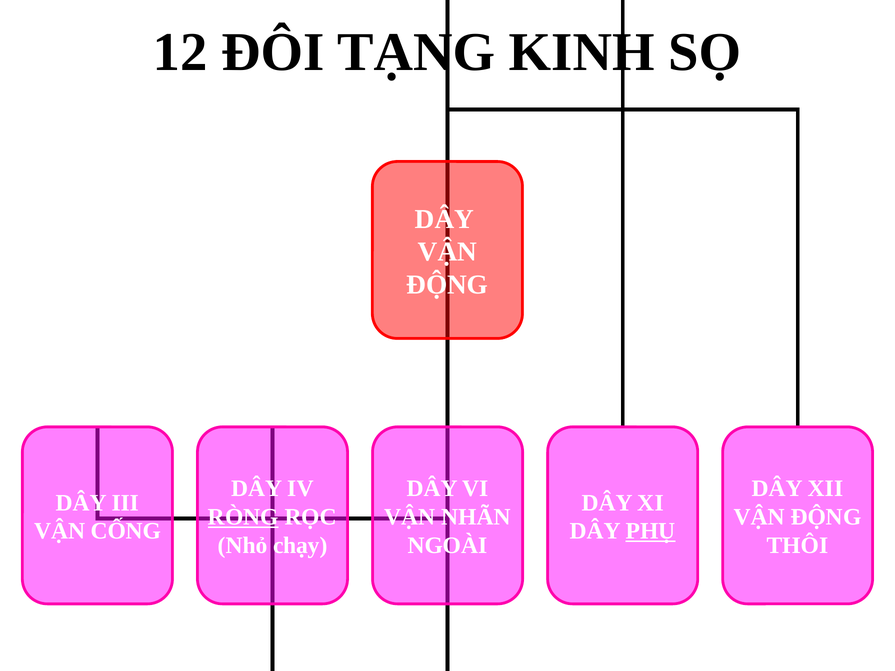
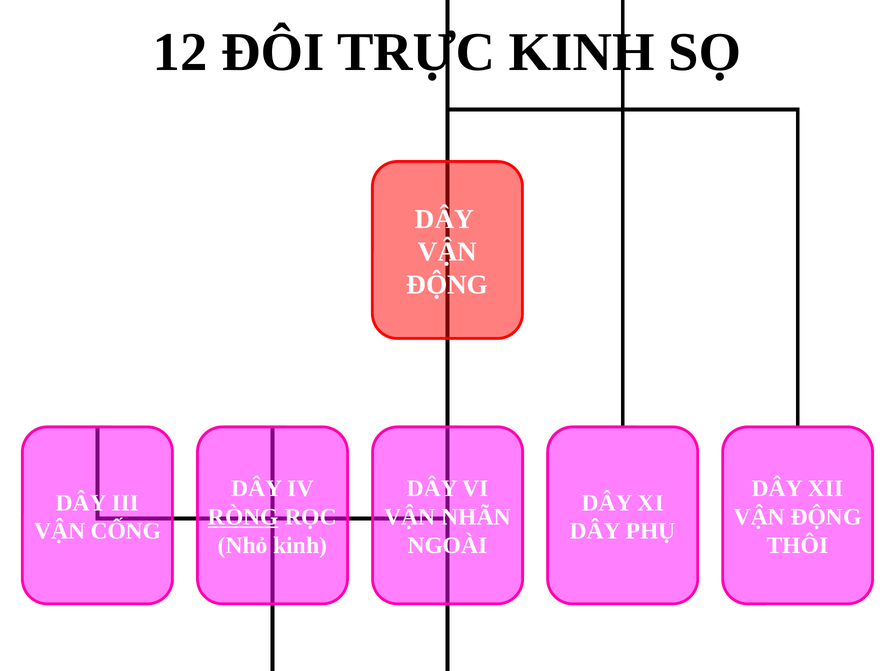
TẠNG: TẠNG -> TRỰC
PHỤ underline: present -> none
Nhỏ chạy: chạy -> kinh
